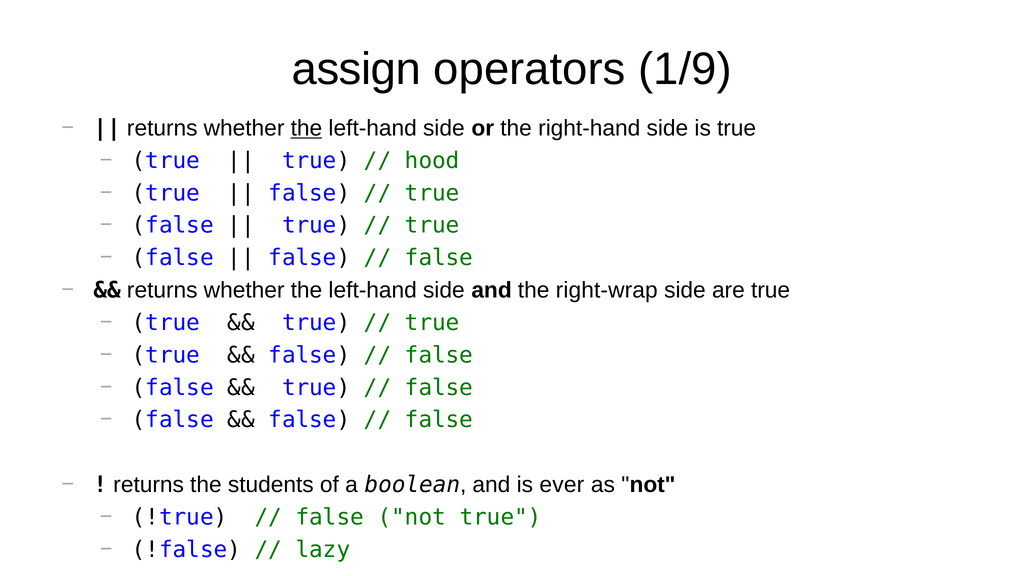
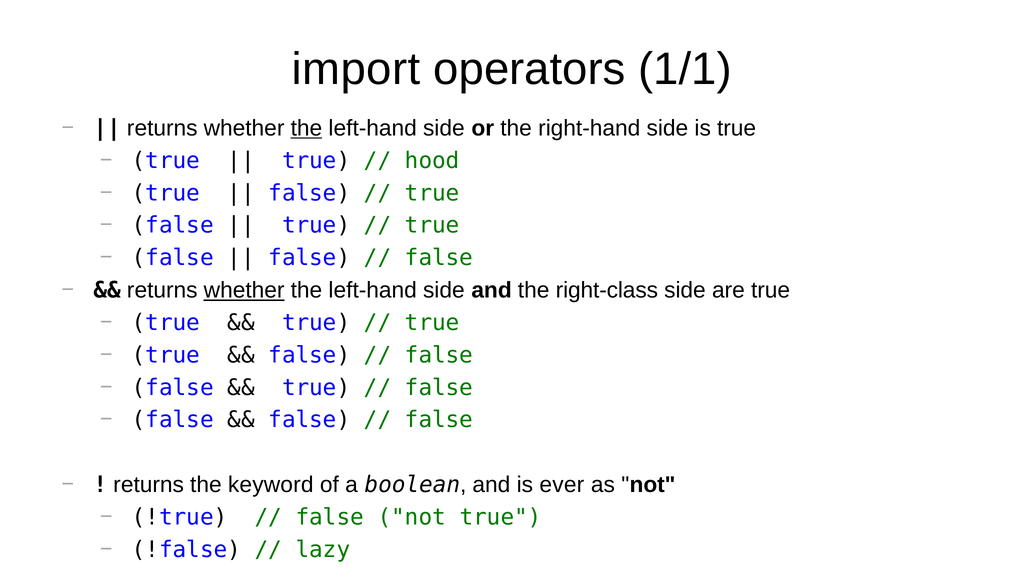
assign: assign -> import
1/9: 1/9 -> 1/1
whether at (244, 290) underline: none -> present
right-wrap: right-wrap -> right-class
students: students -> keyword
